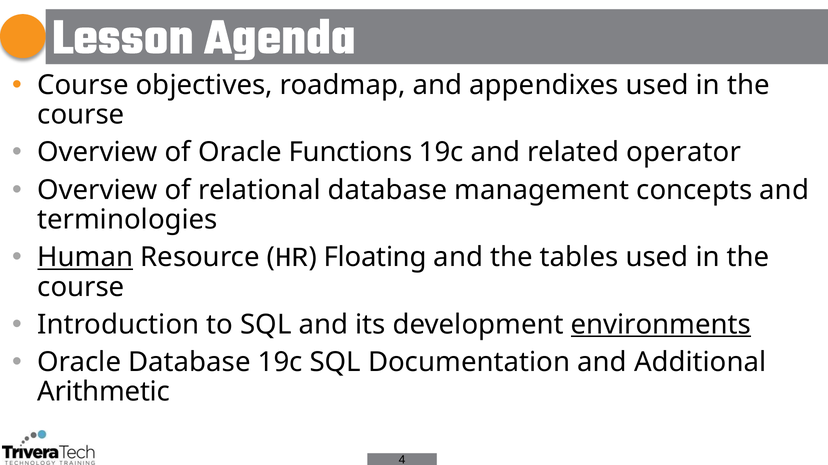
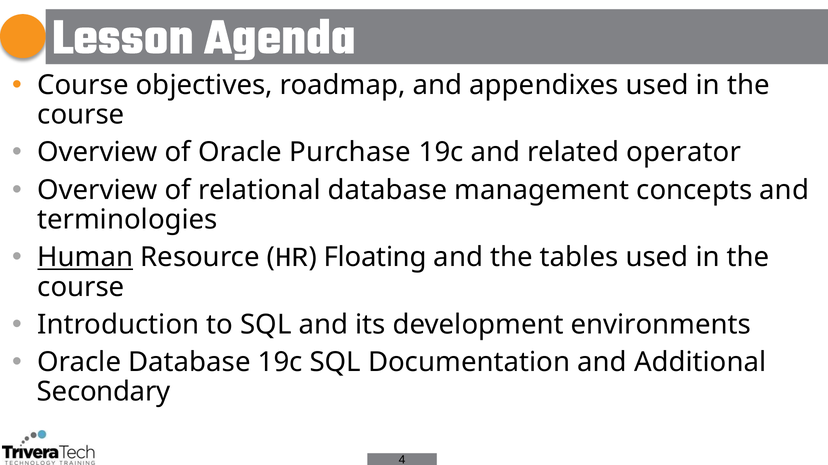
Functions: Functions -> Purchase
environments underline: present -> none
Arithmetic: Arithmetic -> Secondary
